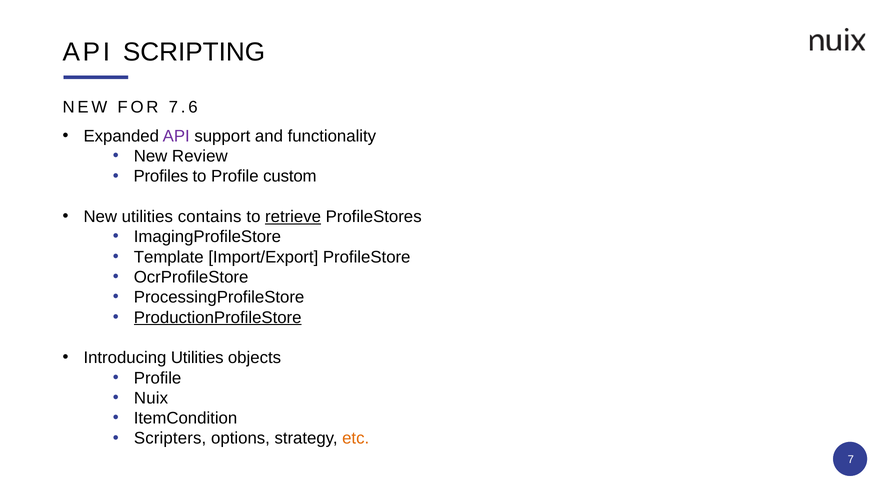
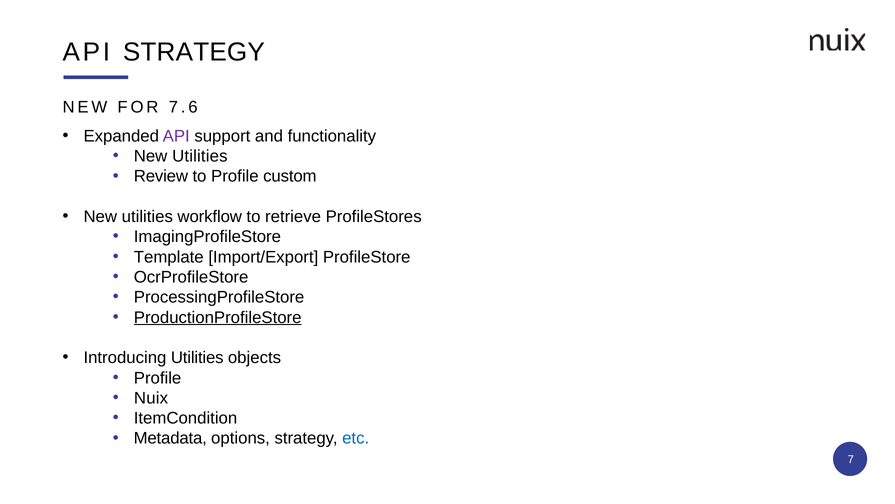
API SCRIPTING: SCRIPTING -> STRATEGY
Review at (200, 156): Review -> Utilities
Profiles: Profiles -> Review
contains: contains -> workflow
retrieve underline: present -> none
Scripters: Scripters -> Metadata
etc colour: orange -> blue
